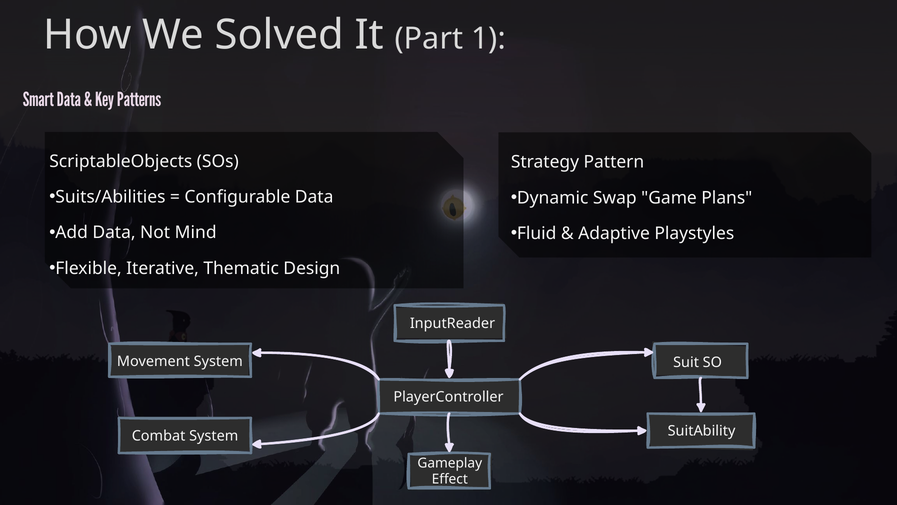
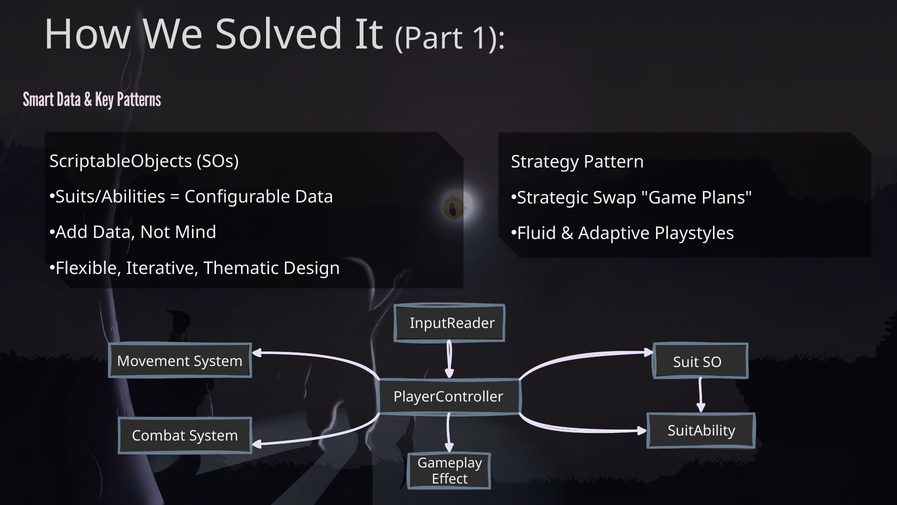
Dynamic: Dynamic -> Strategic
